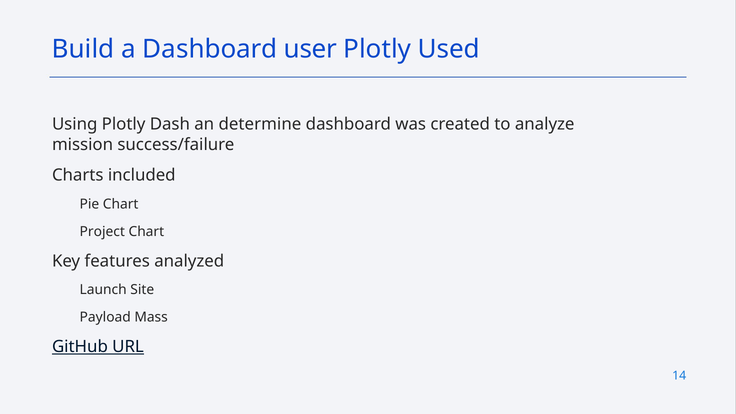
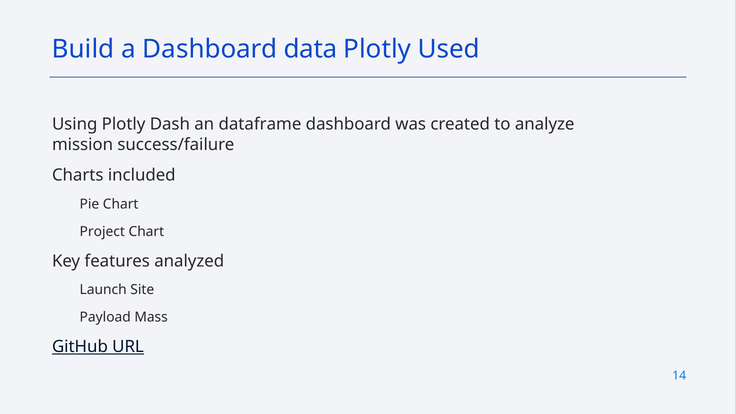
user: user -> data
determine: determine -> dataframe
